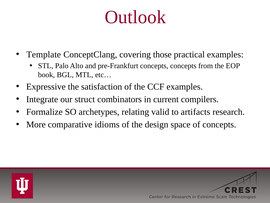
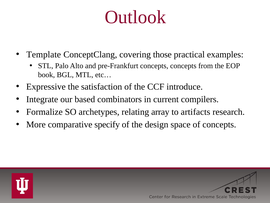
CCF examples: examples -> introduce
struct: struct -> based
valid: valid -> array
idioms: idioms -> specify
